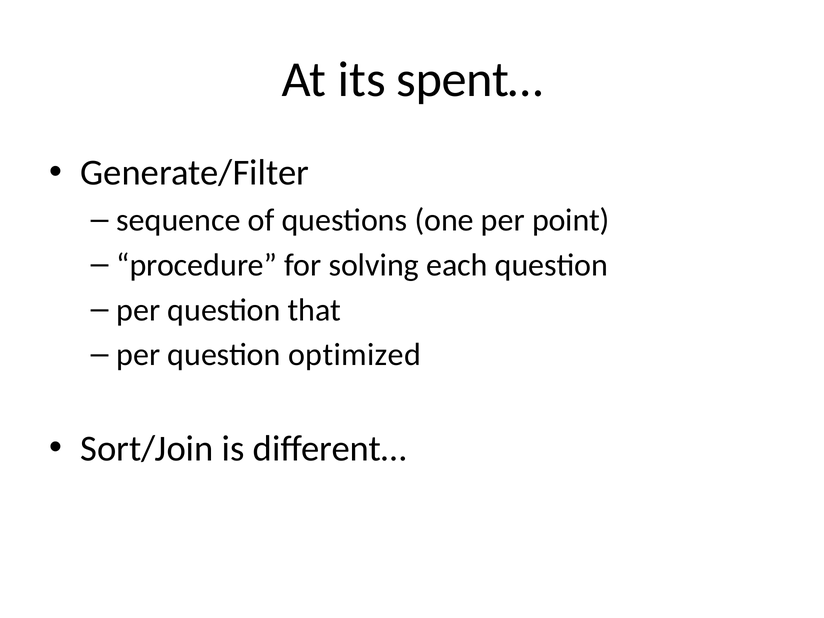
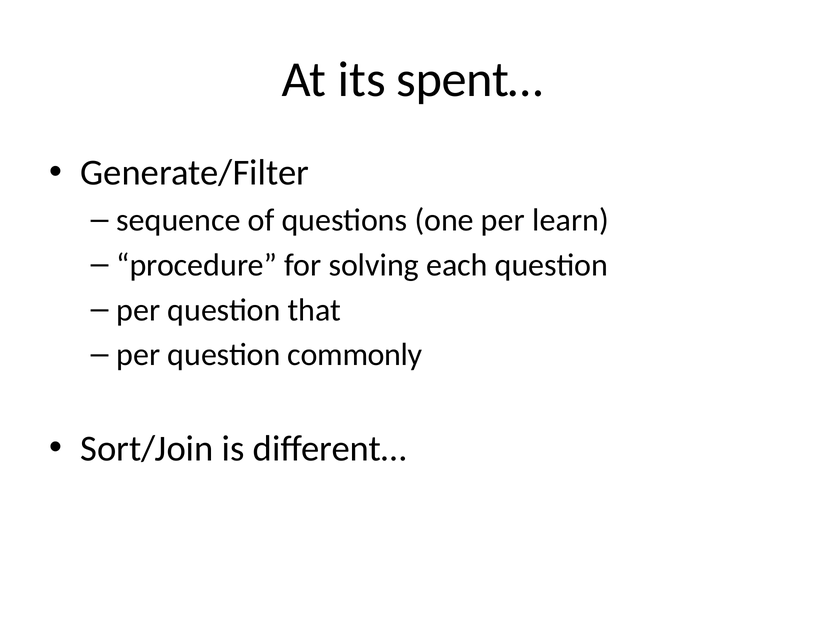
point: point -> learn
optimized: optimized -> commonly
